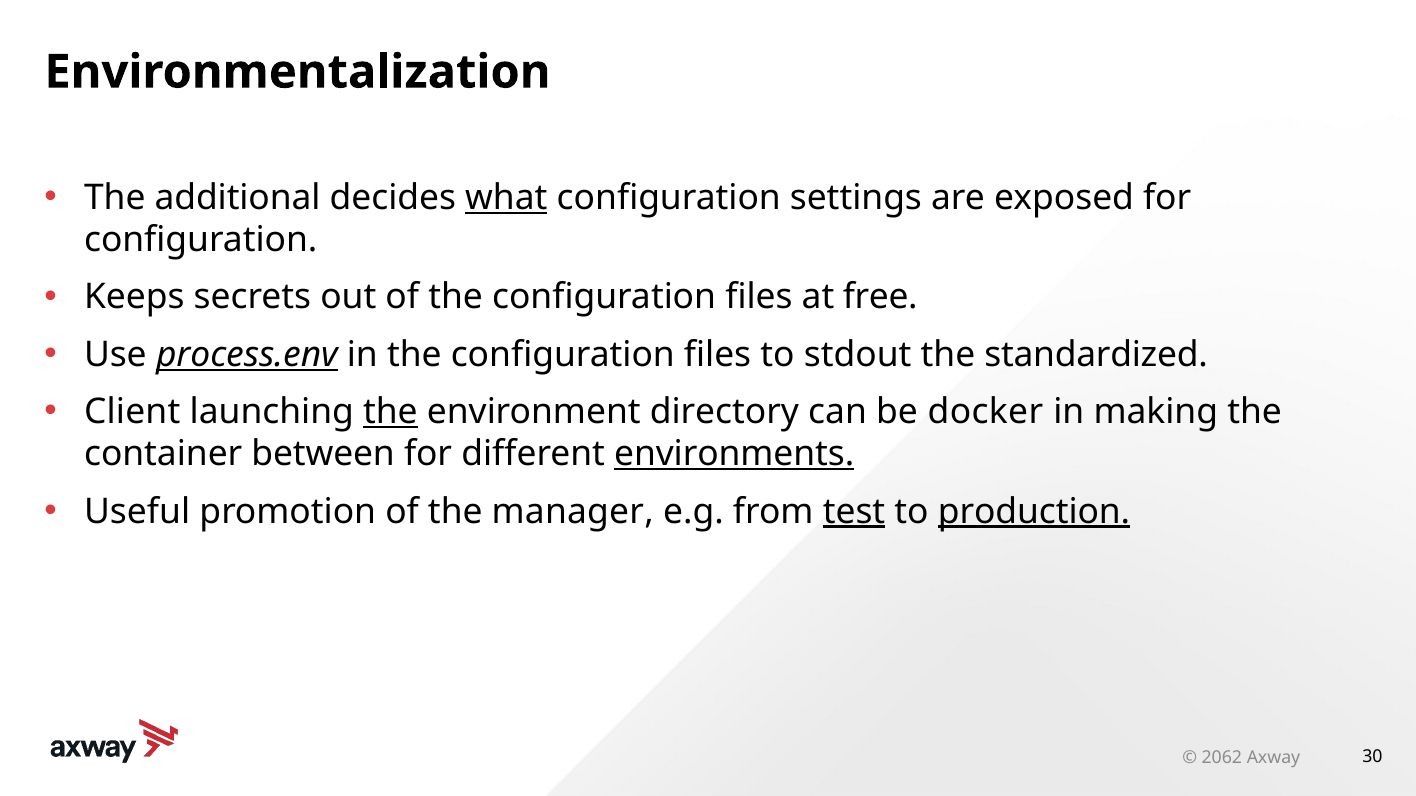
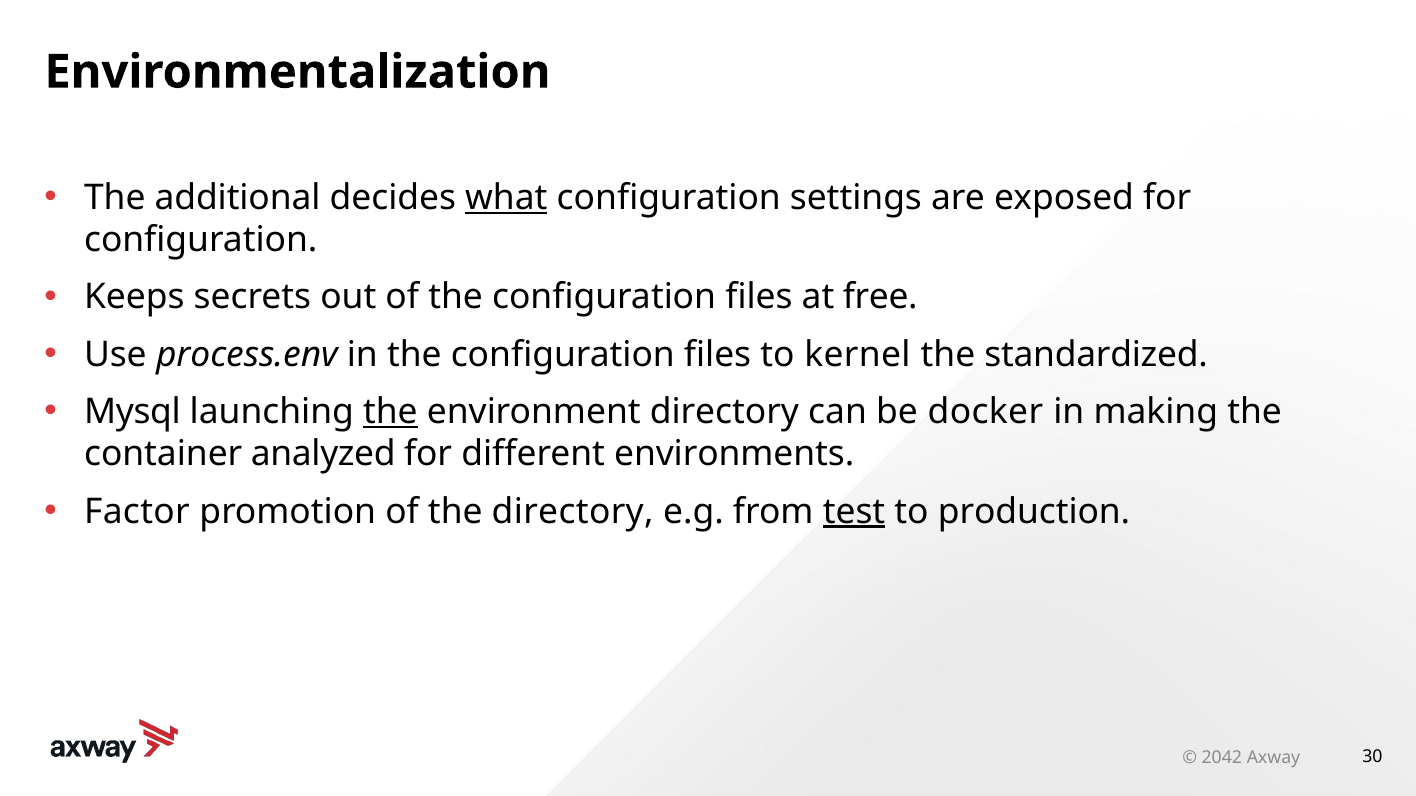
process.env underline: present -> none
stdout: stdout -> kernel
Client: Client -> Mysql
between: between -> analyzed
environments underline: present -> none
Useful: Useful -> Factor
the manager: manager -> directory
production underline: present -> none
2062: 2062 -> 2042
